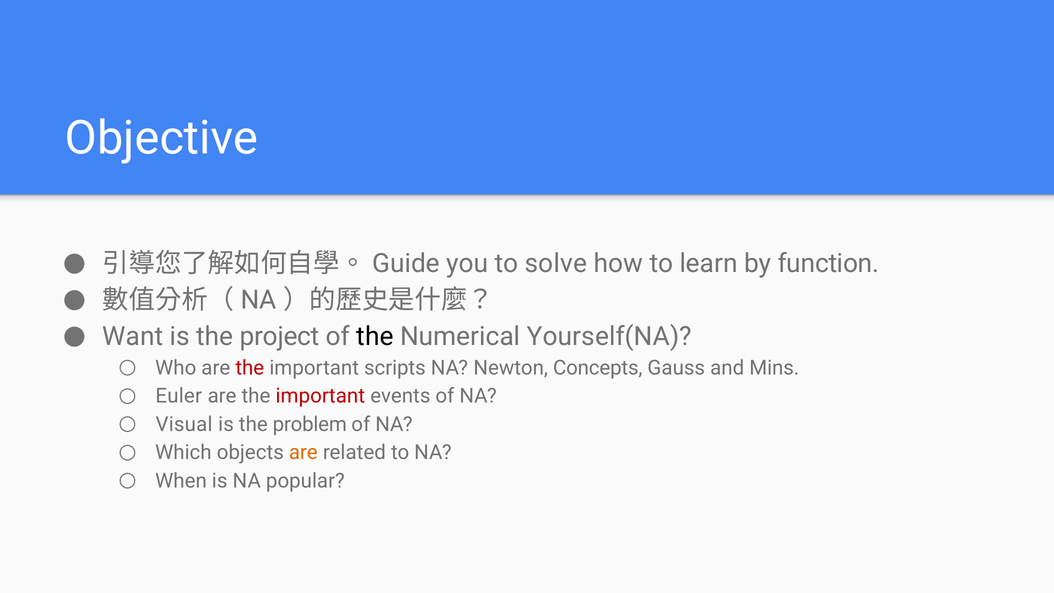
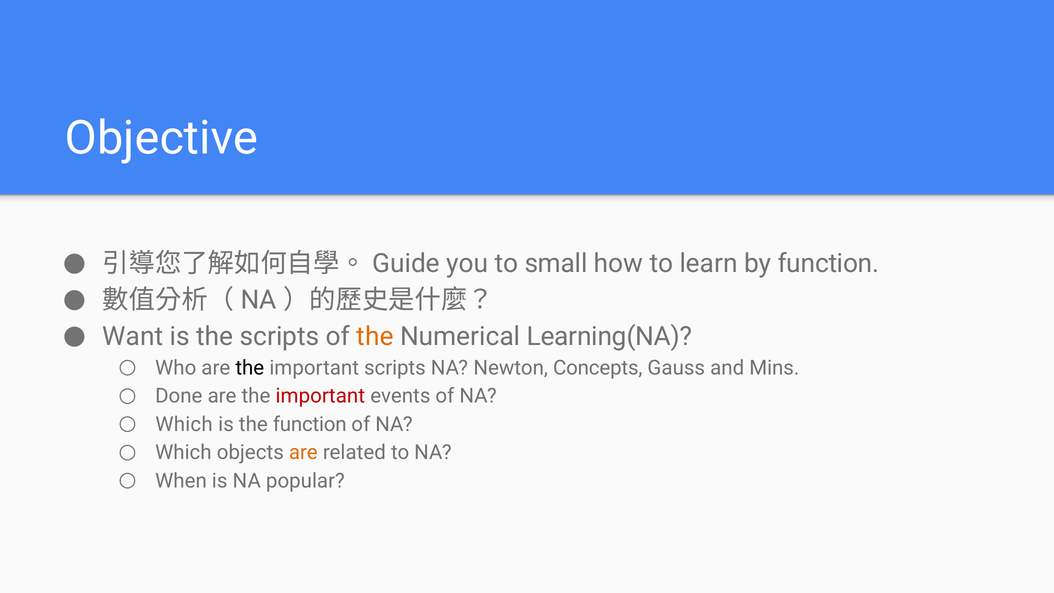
solve: solve -> small
the project: project -> scripts
the at (375, 336) colour: black -> orange
Yourself(NA: Yourself(NA -> Learning(NA
the at (250, 368) colour: red -> black
Euler: Euler -> Done
Visual at (184, 424): Visual -> Which
the problem: problem -> function
